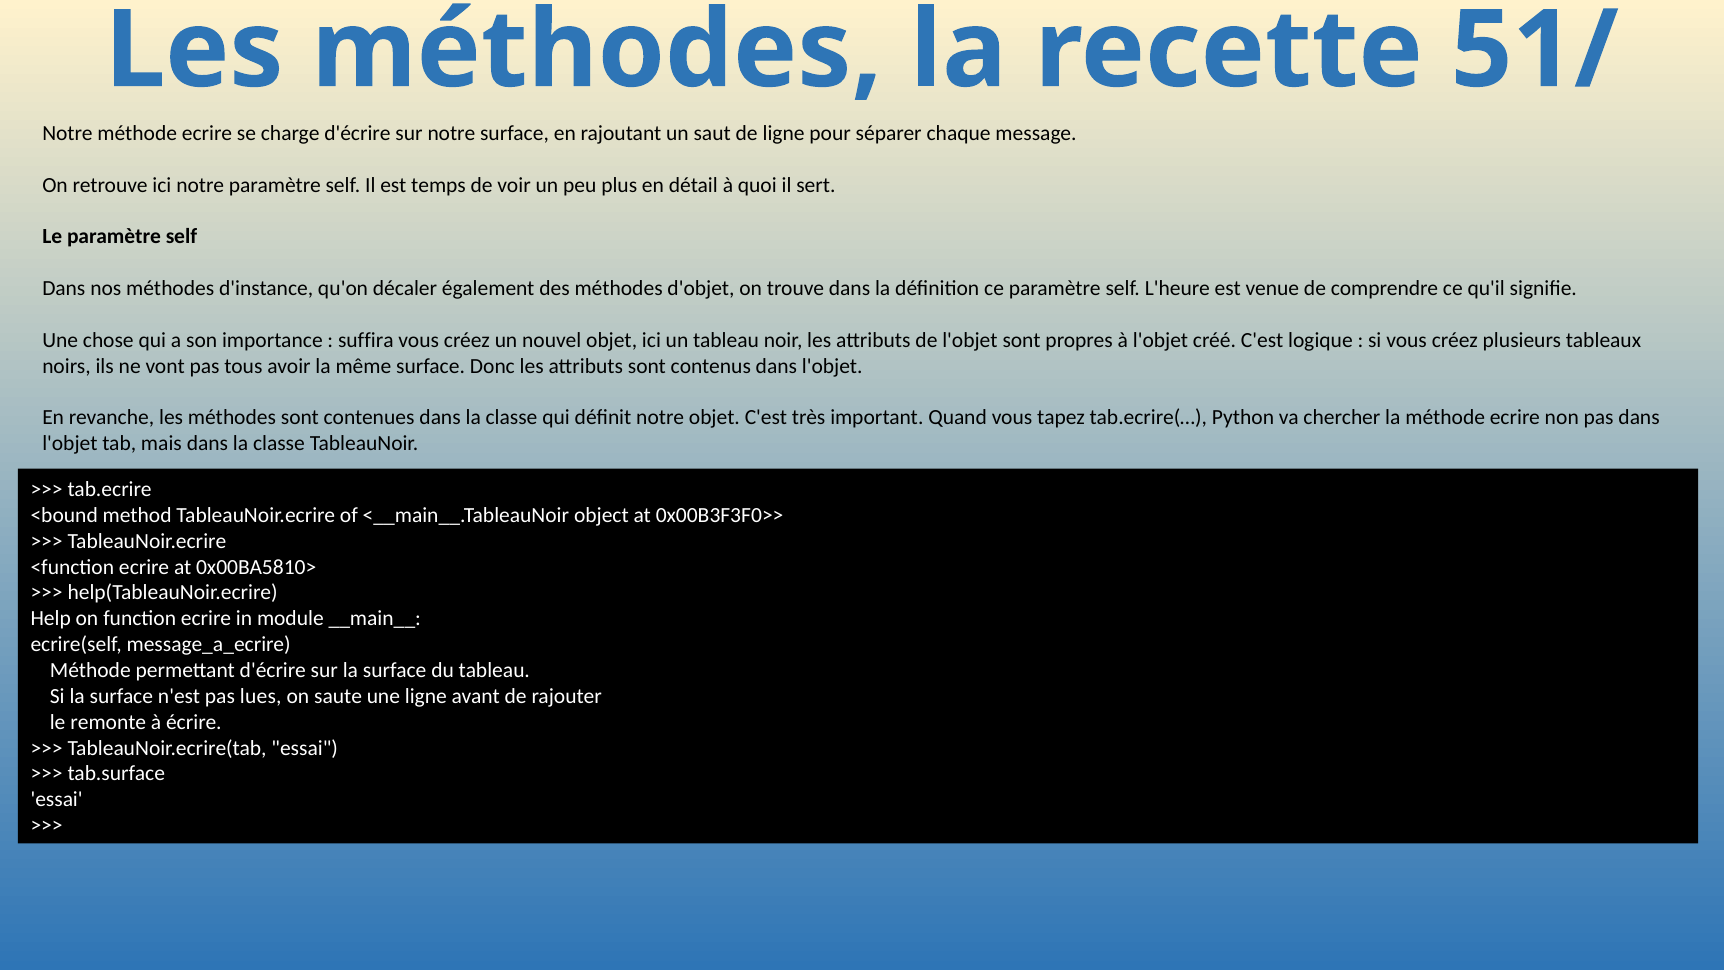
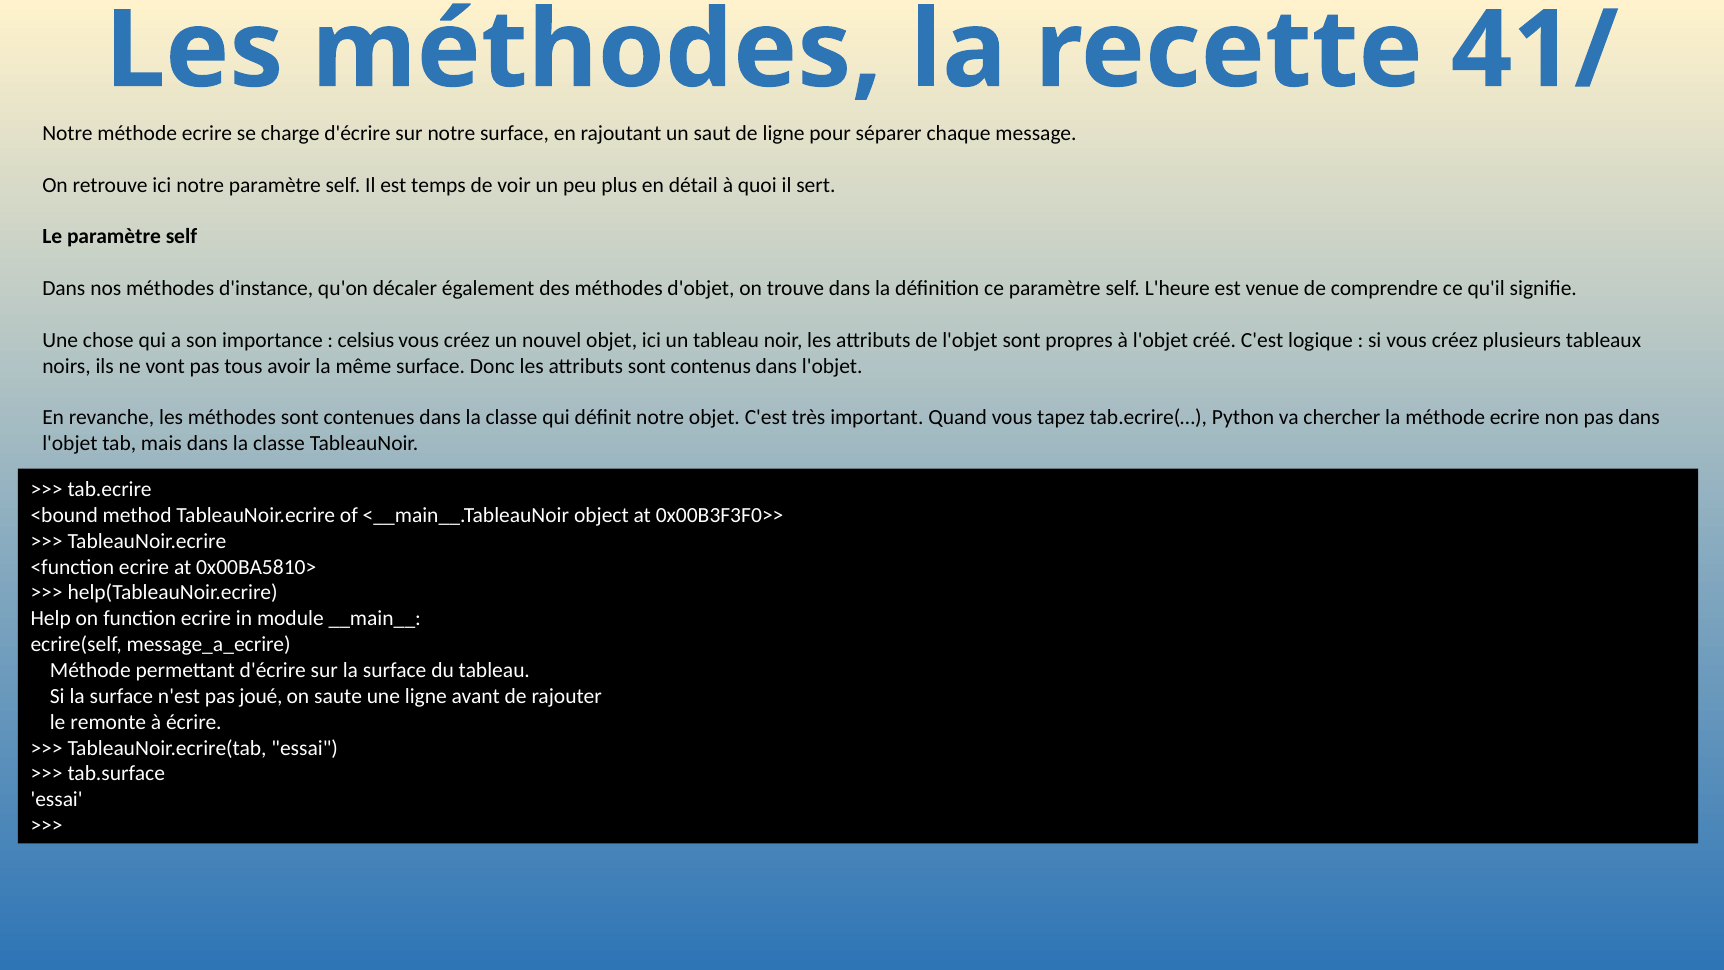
51/: 51/ -> 41/
suffira: suffira -> celsius
lues: lues -> joué
